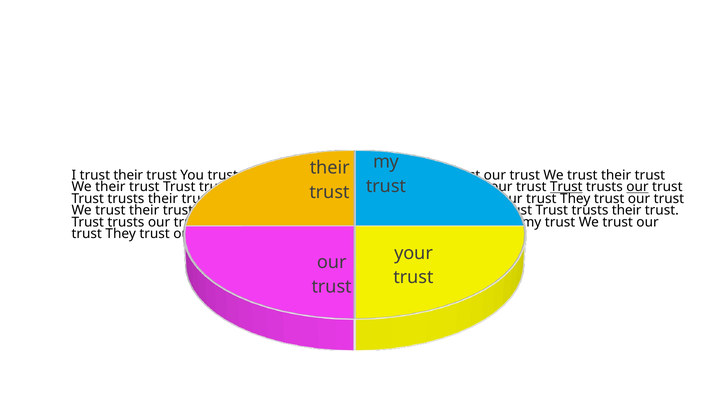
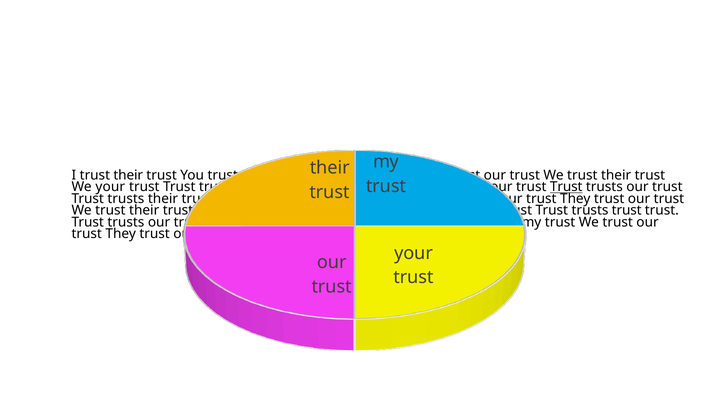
We their: their -> your
our at (637, 187) underline: present -> none
their at (627, 210): their -> trust
